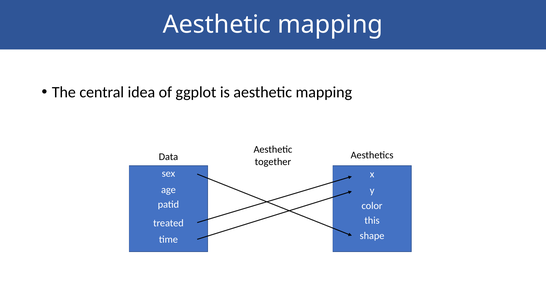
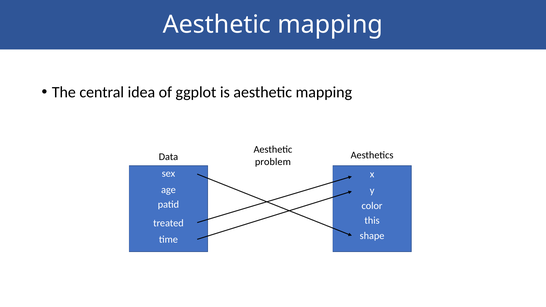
together: together -> problem
